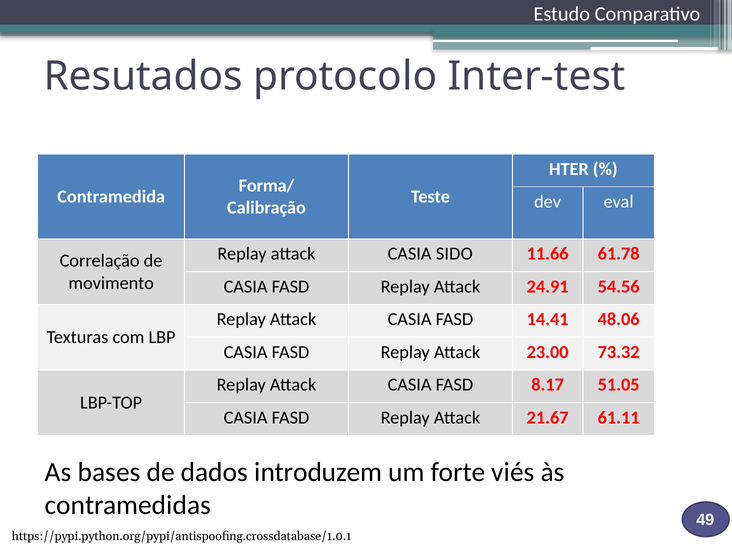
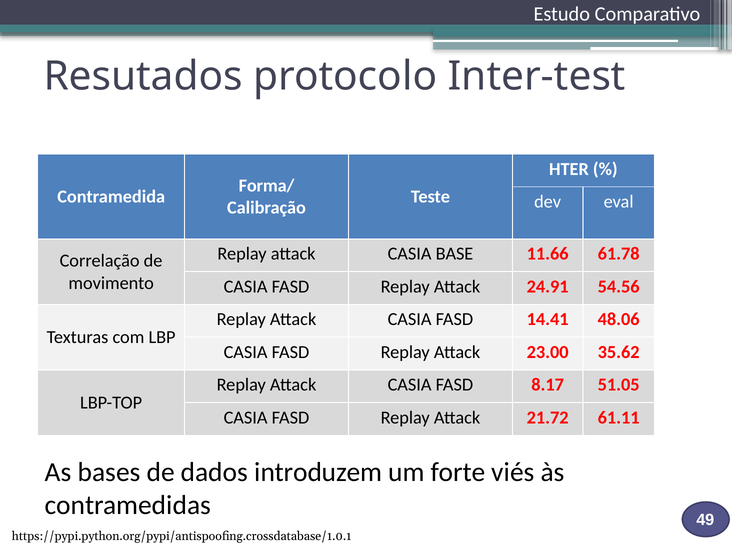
SIDO: SIDO -> BASE
73.32: 73.32 -> 35.62
21.67: 21.67 -> 21.72
